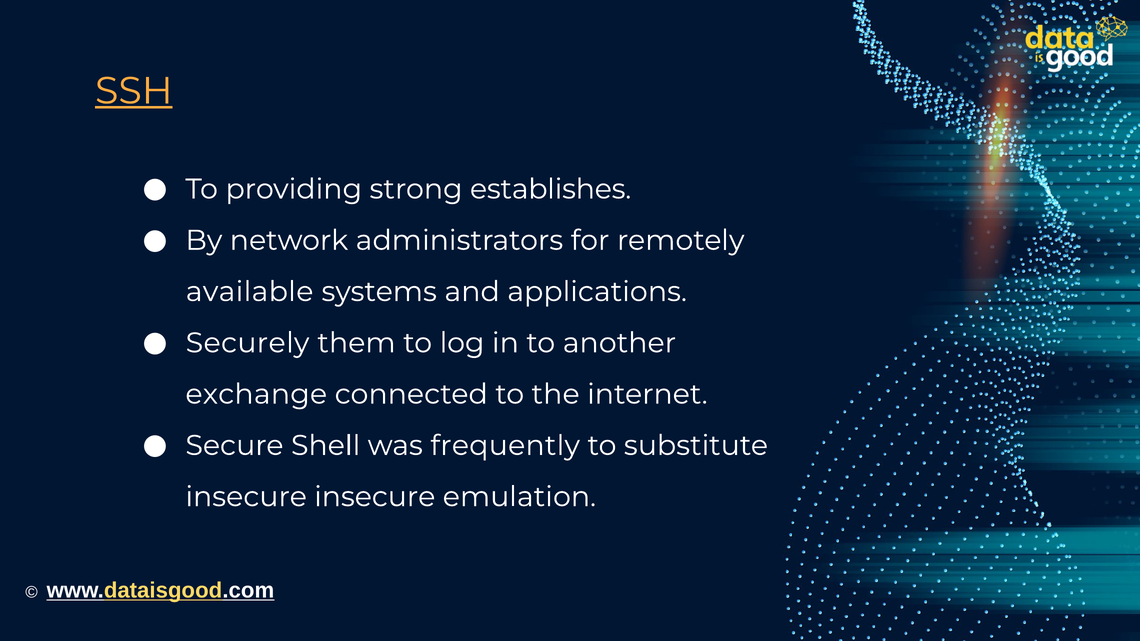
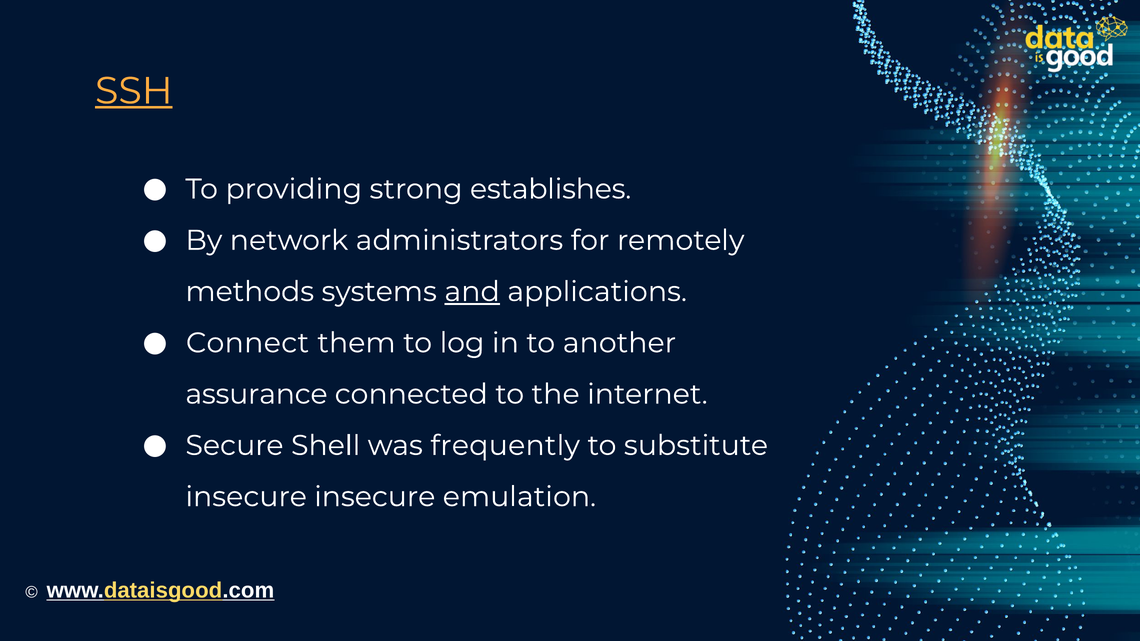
available: available -> methods
and underline: none -> present
Securely: Securely -> Connect
exchange: exchange -> assurance
